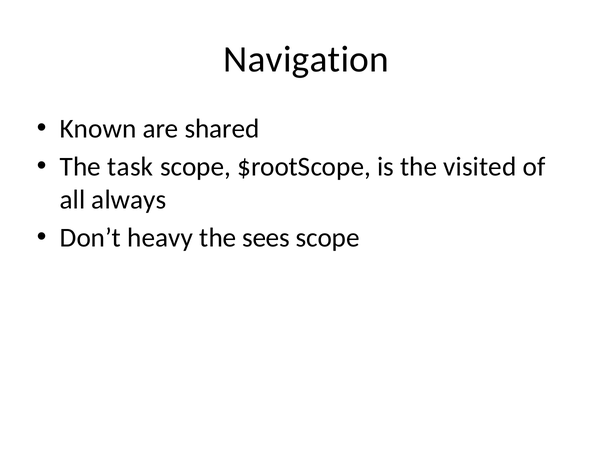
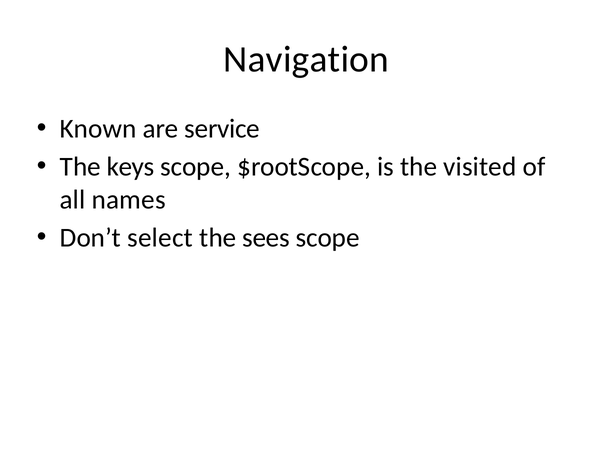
shared: shared -> service
task: task -> keys
always: always -> names
heavy: heavy -> select
